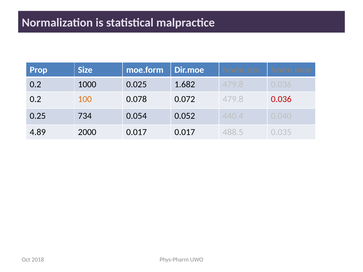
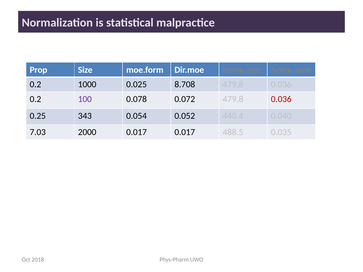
1.682: 1.682 -> 8.708
100 colour: orange -> purple
734: 734 -> 343
4.89: 4.89 -> 7.03
